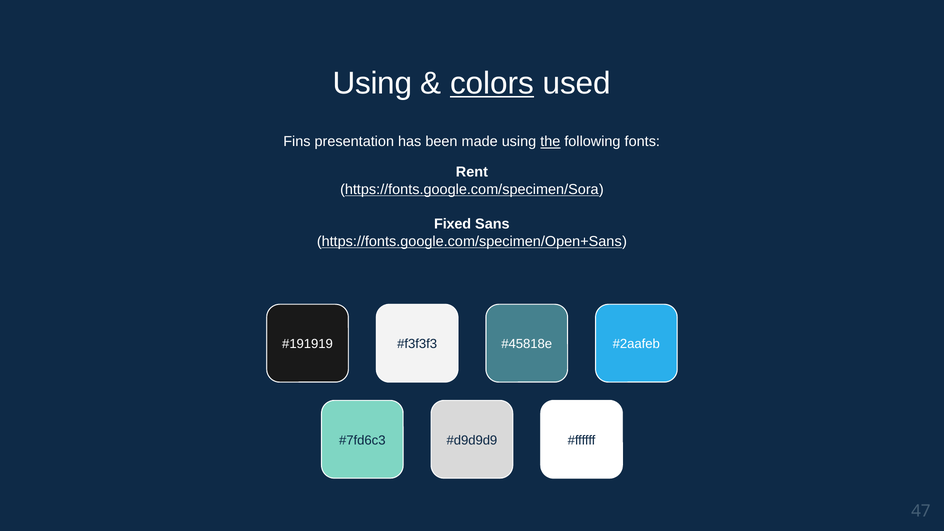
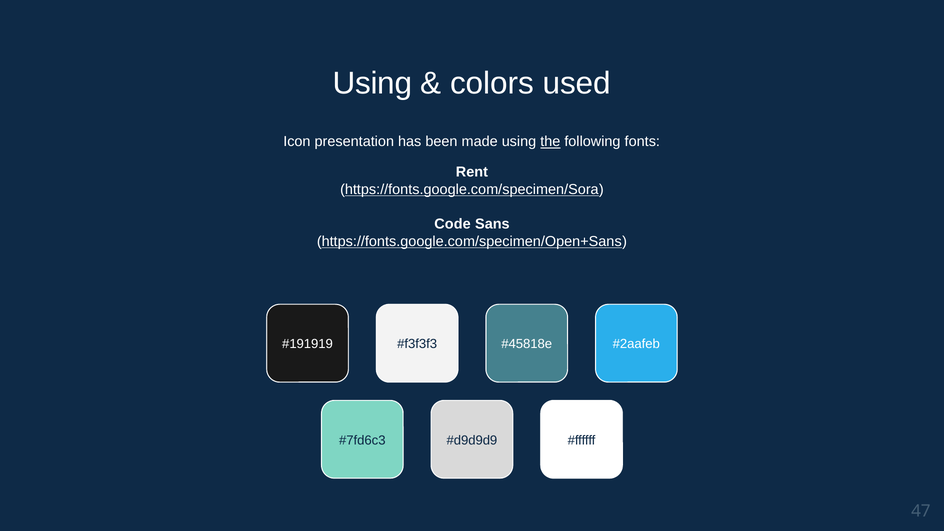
colors underline: present -> none
Fins: Fins -> Icon
Fixed: Fixed -> Code
